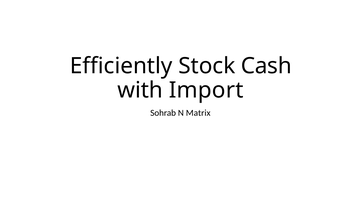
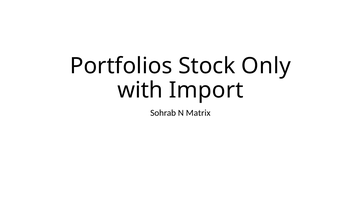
Efficiently: Efficiently -> Portfolios
Cash: Cash -> Only
